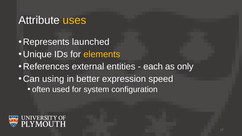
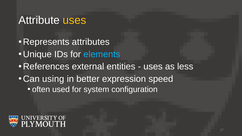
launched: launched -> attributes
elements colour: yellow -> light blue
each at (153, 67): each -> uses
only: only -> less
